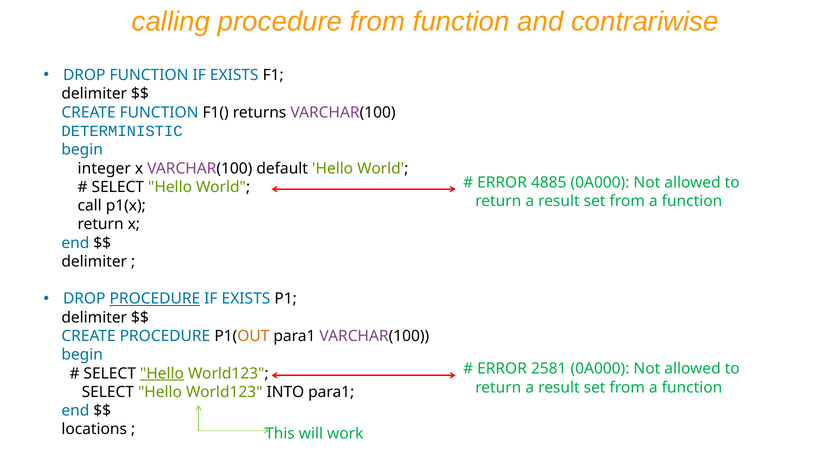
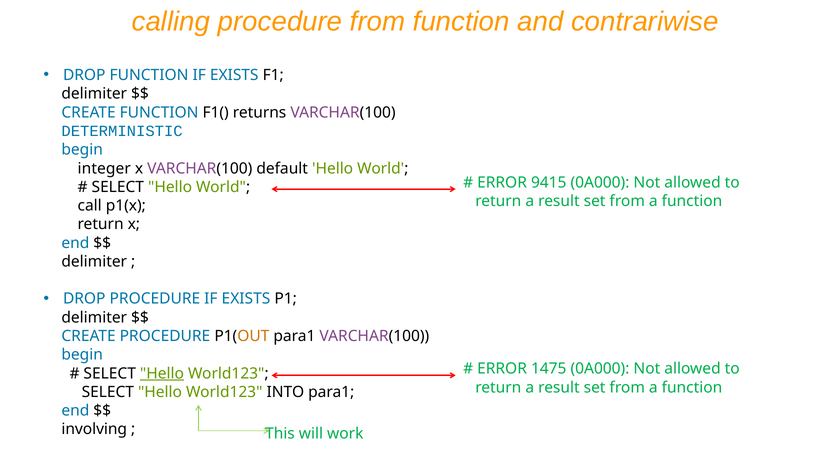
4885: 4885 -> 9415
PROCEDURE at (155, 299) underline: present -> none
2581: 2581 -> 1475
locations: locations -> involving
